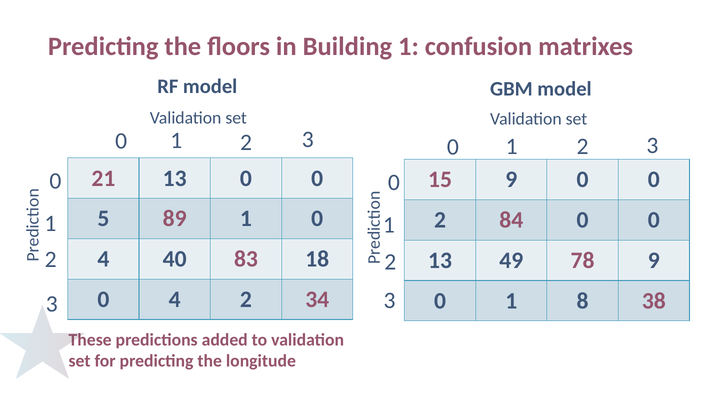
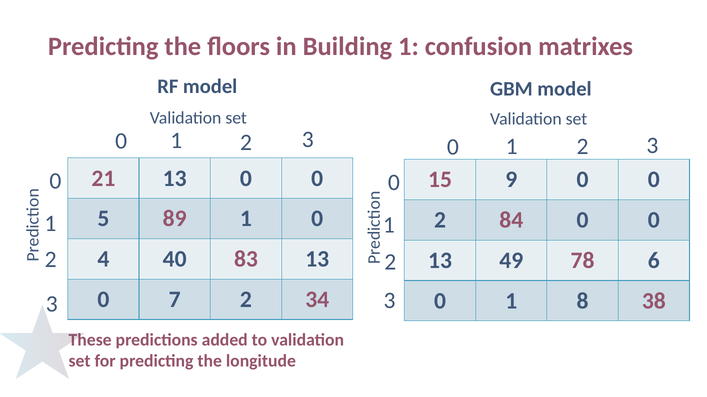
83 18: 18 -> 13
78 9: 9 -> 6
4 at (175, 300): 4 -> 7
